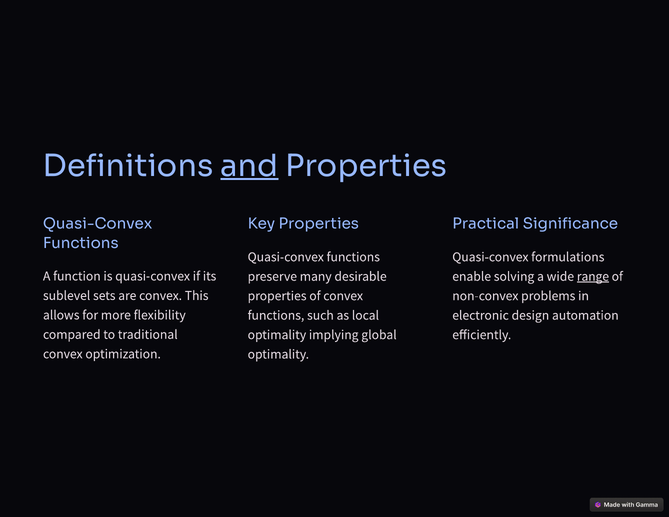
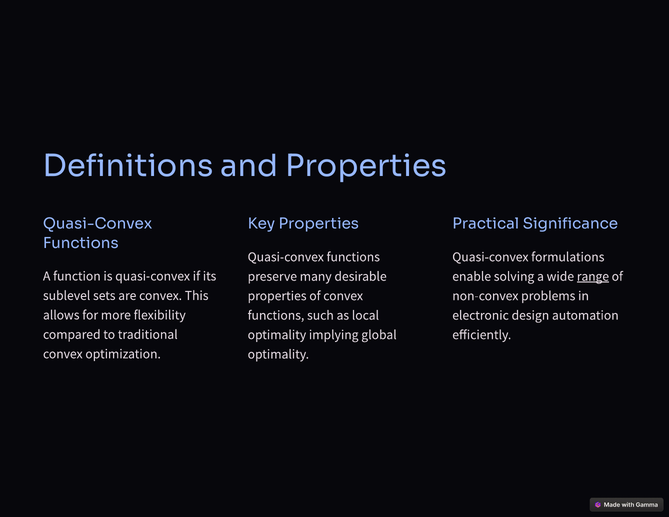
and underline: present -> none
